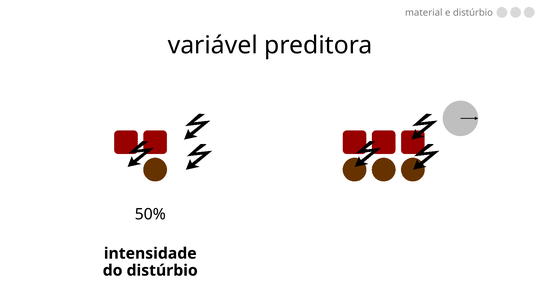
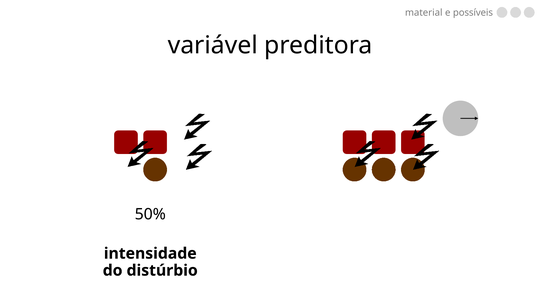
e distúrbio: distúrbio -> possíveis
